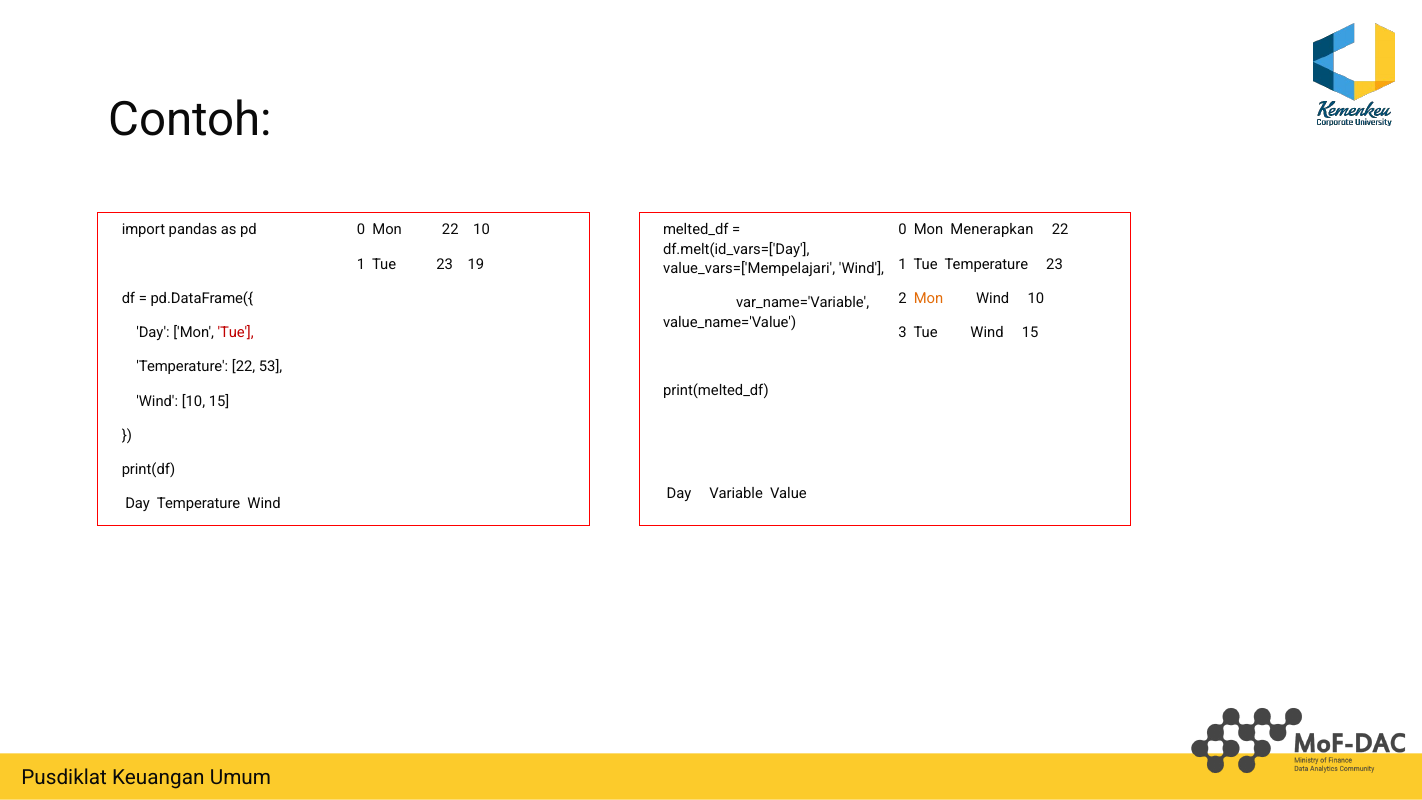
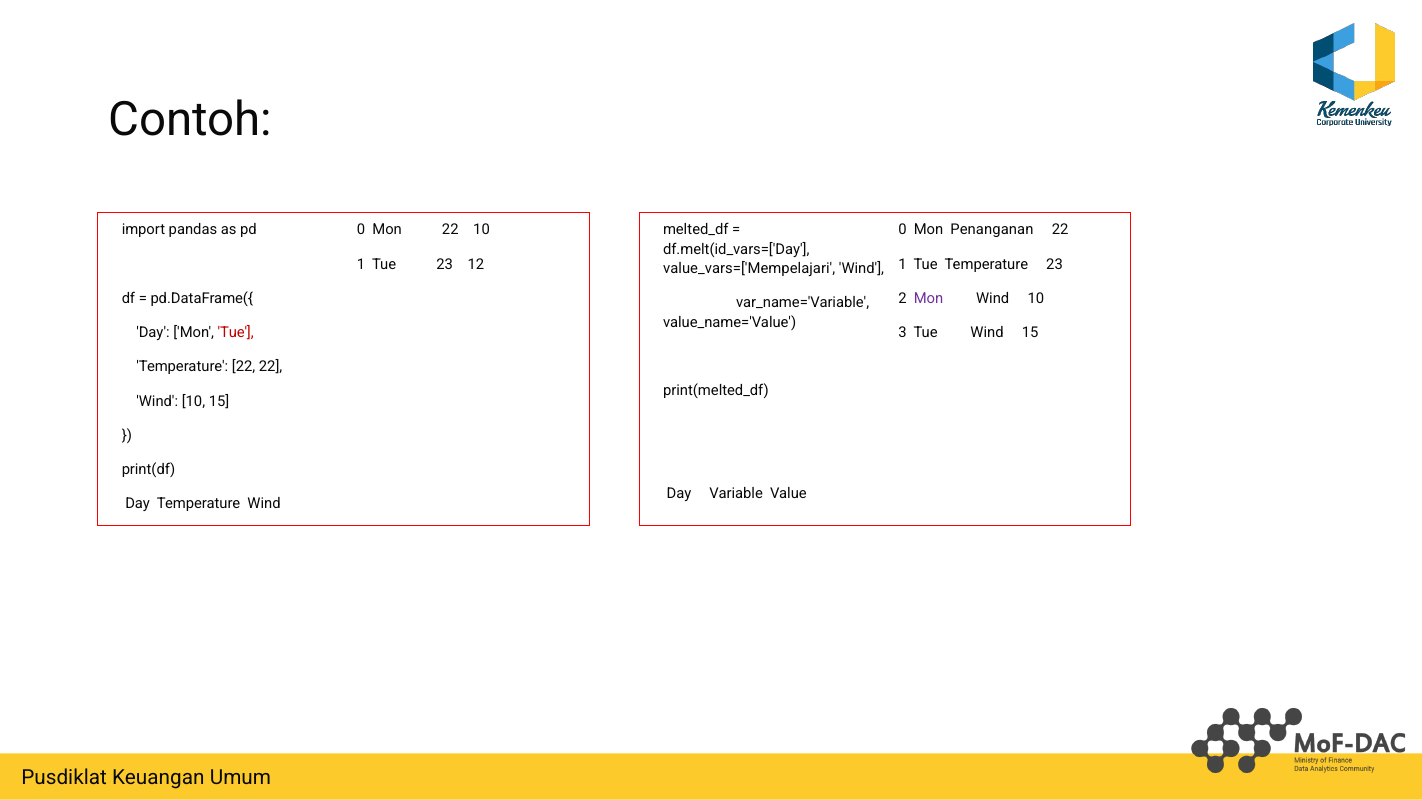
Menerapkan: Menerapkan -> Penanganan
19: 19 -> 12
Mon at (929, 298) colour: orange -> purple
22 53: 53 -> 22
